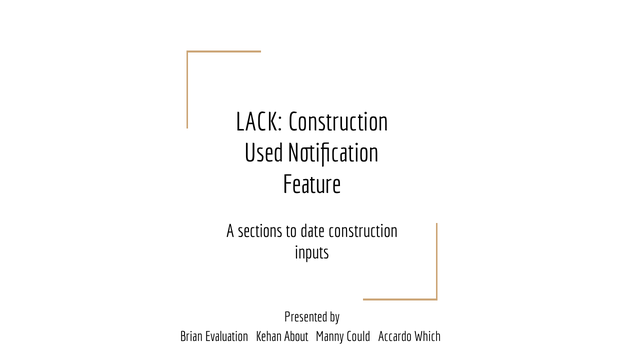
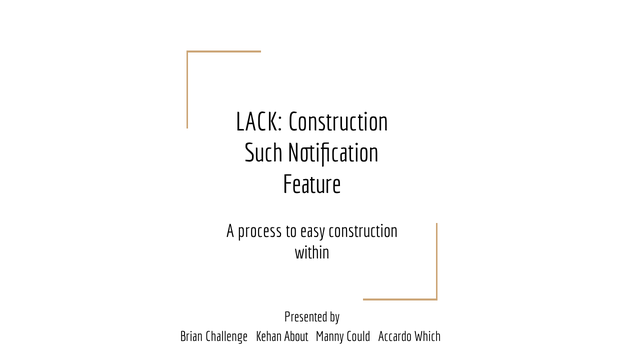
Used: Used -> Such
sections: sections -> process
date: date -> easy
inputs: inputs -> within
Evaluation: Evaluation -> Challenge
